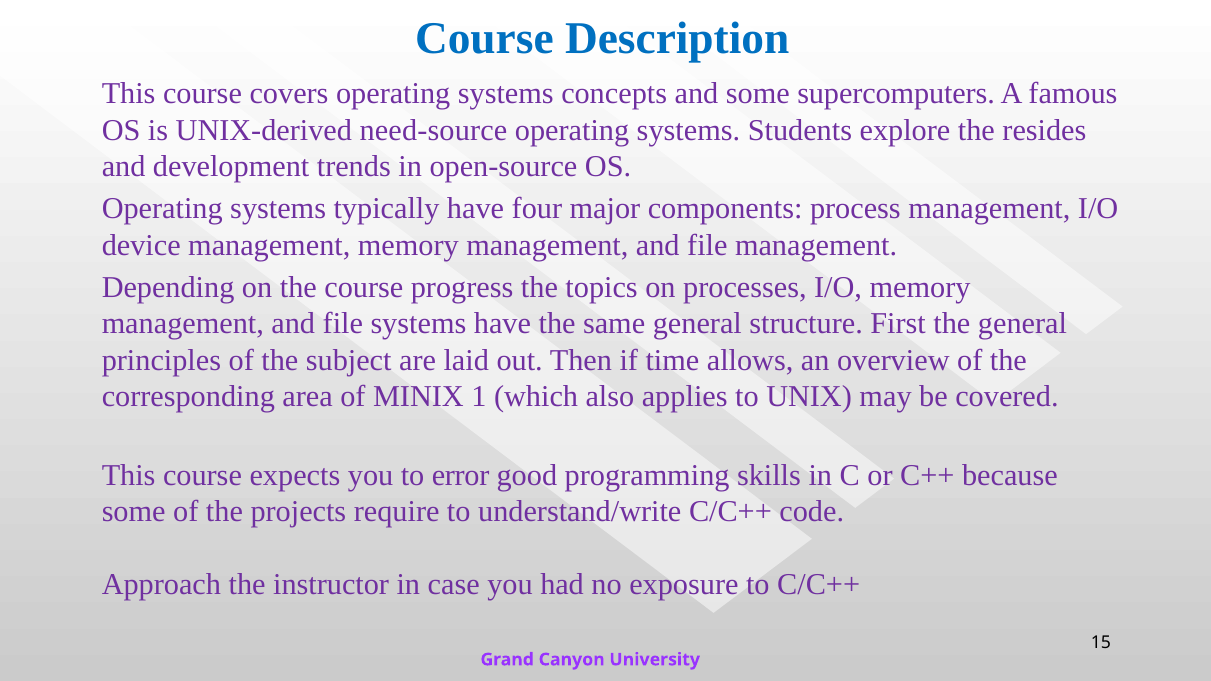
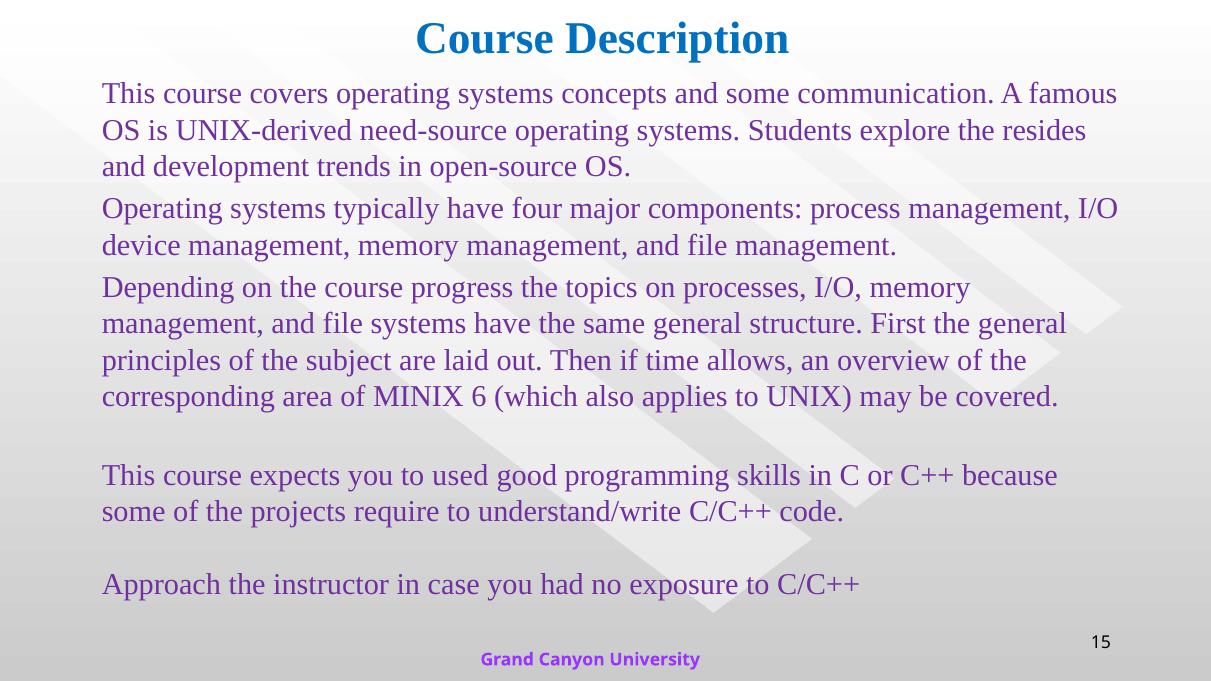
supercomputers: supercomputers -> communication
1: 1 -> 6
error: error -> used
